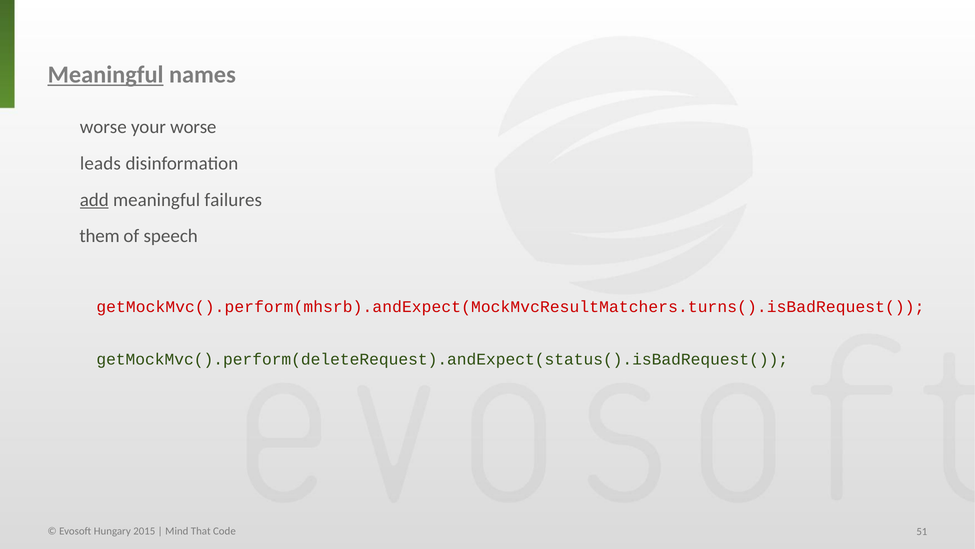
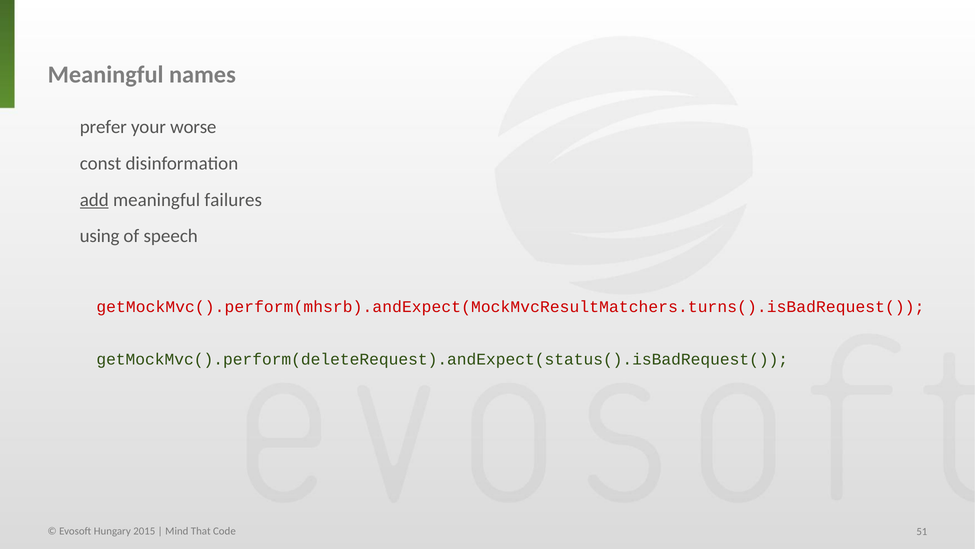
Meaningful at (106, 75) underline: present -> none
worse at (103, 127): worse -> prefer
leads: leads -> const
them: them -> using
